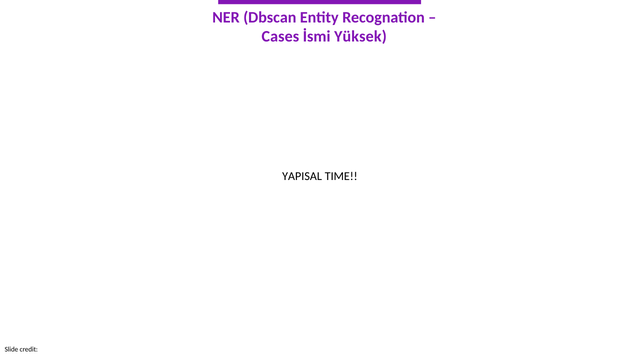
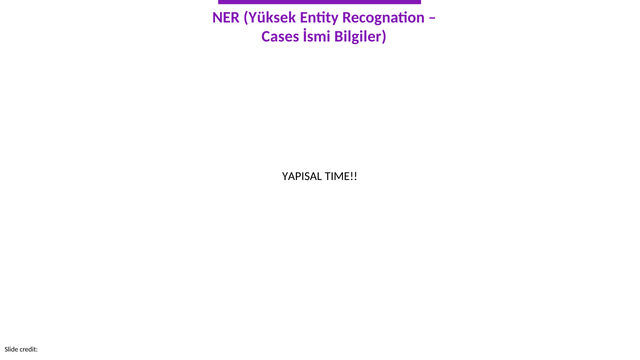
Dbscan: Dbscan -> Yüksek
Yüksek: Yüksek -> Bilgiler
